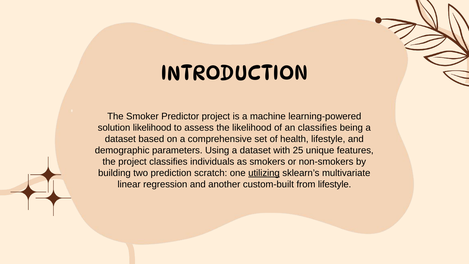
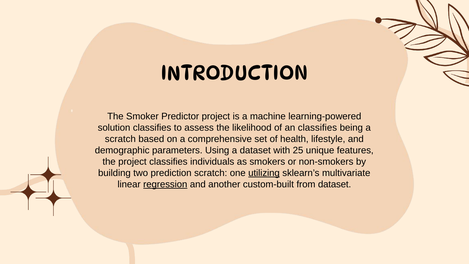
solution likelihood: likelihood -> classifies
dataset at (120, 139): dataset -> scratch
regression underline: none -> present
from lifestyle: lifestyle -> dataset
